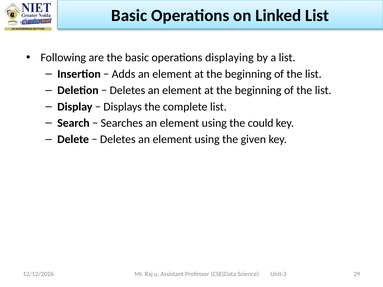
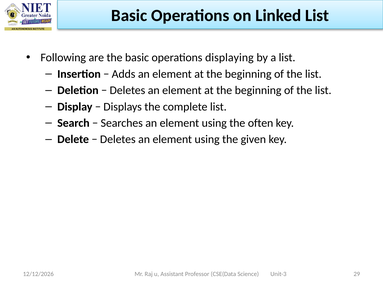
could: could -> often
